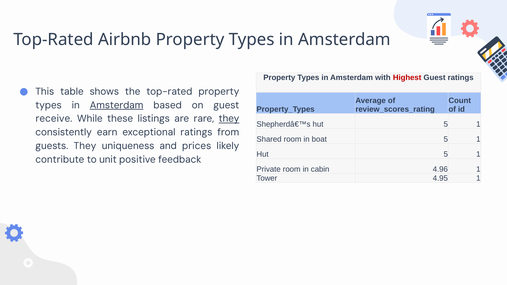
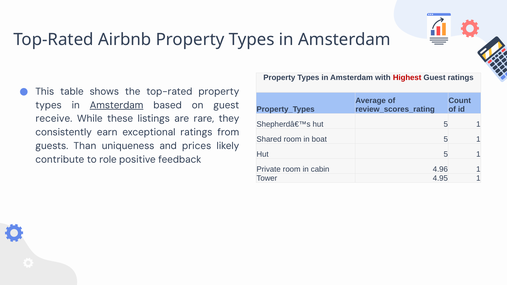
they at (229, 119) underline: present -> none
guests They: They -> Than
unit: unit -> role
